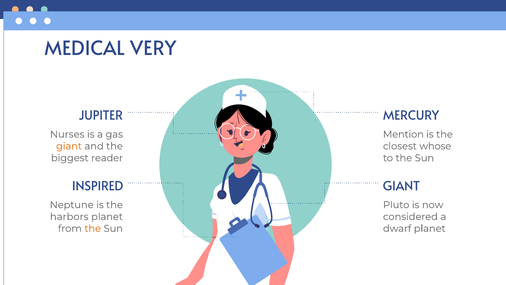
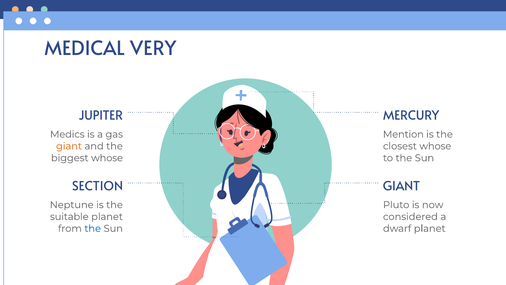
Nurses: Nurses -> Medics
biggest reader: reader -> whose
INSPIRED: INSPIRED -> SECTION
harbors: harbors -> suitable
the at (93, 228) colour: orange -> blue
